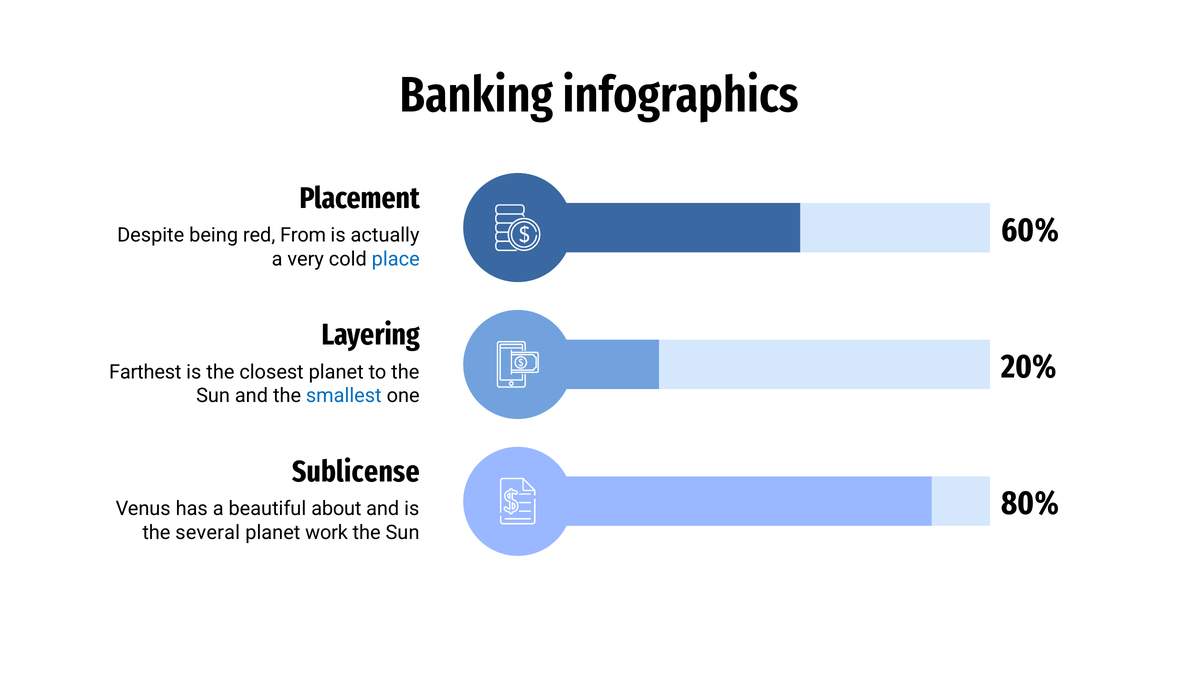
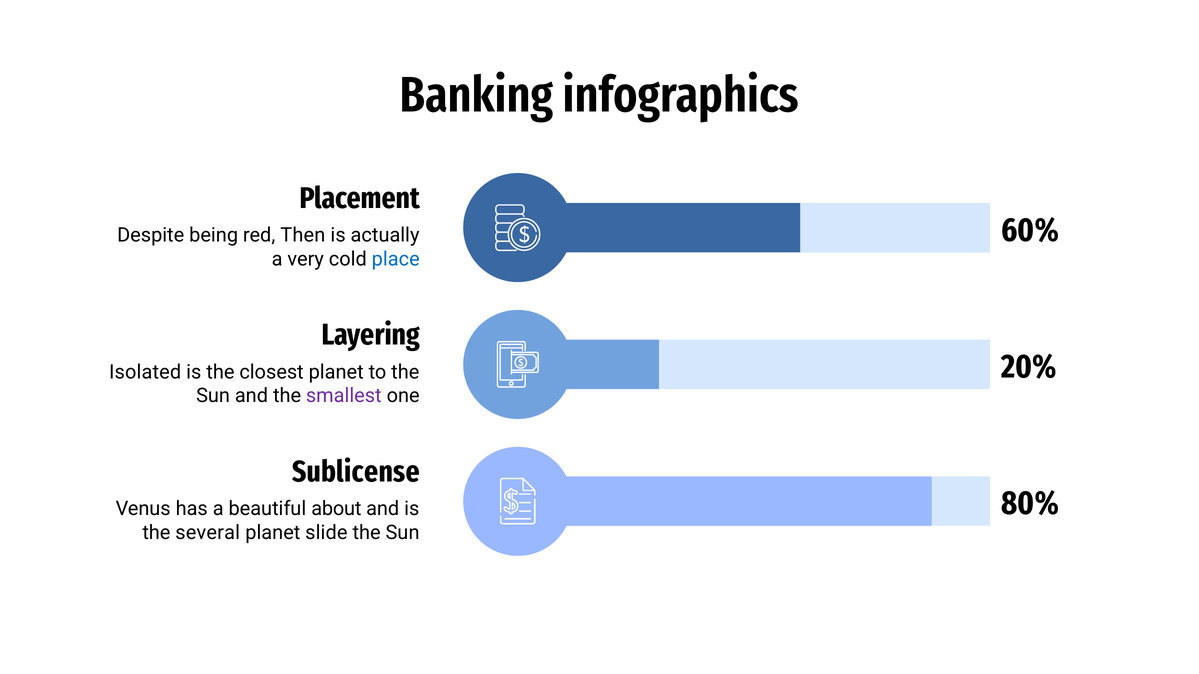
From: From -> Then
Farthest: Farthest -> Isolated
smallest colour: blue -> purple
work: work -> slide
